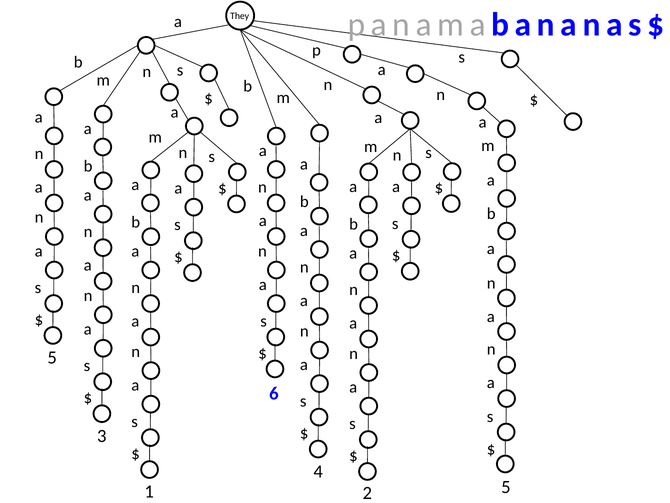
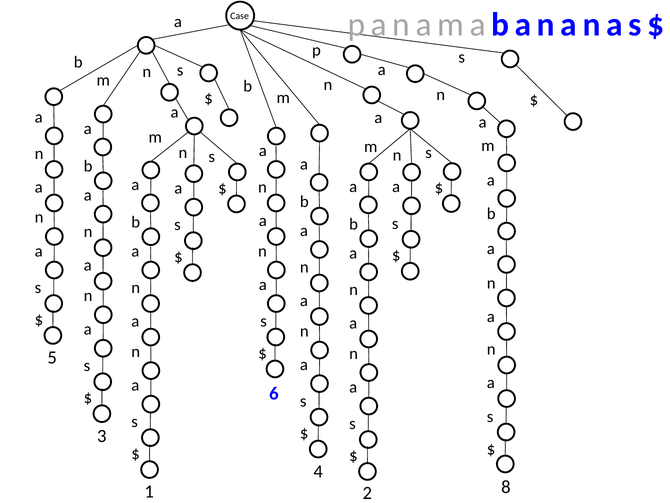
They: They -> Case
5 at (506, 487): 5 -> 8
